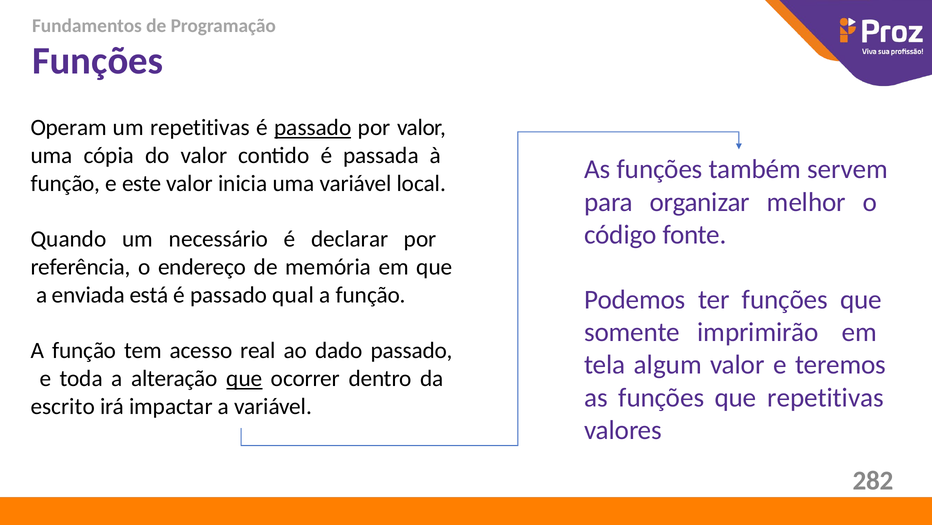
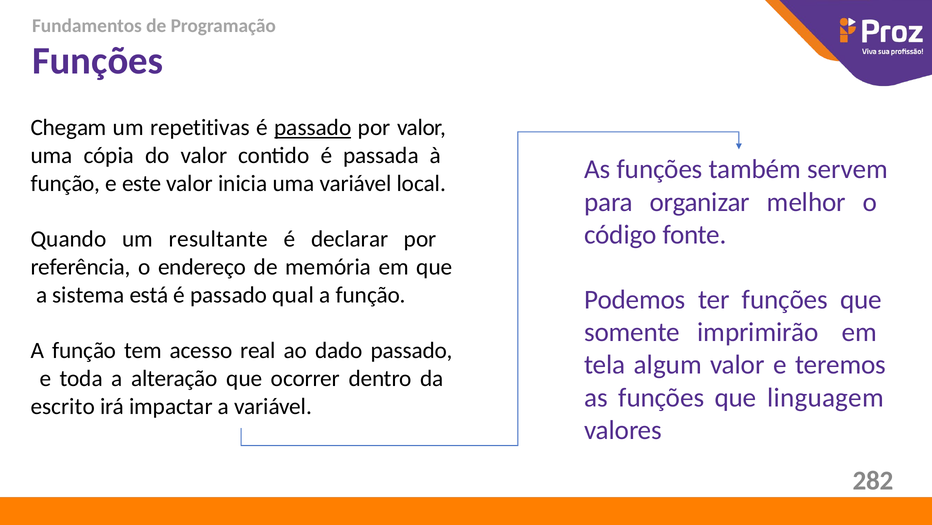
Operam: Operam -> Chegam
necessário: necessário -> resultante
enviada: enviada -> sistema
que at (244, 378) underline: present -> none
repetitivas at (826, 397): repetitivas -> linguagem
